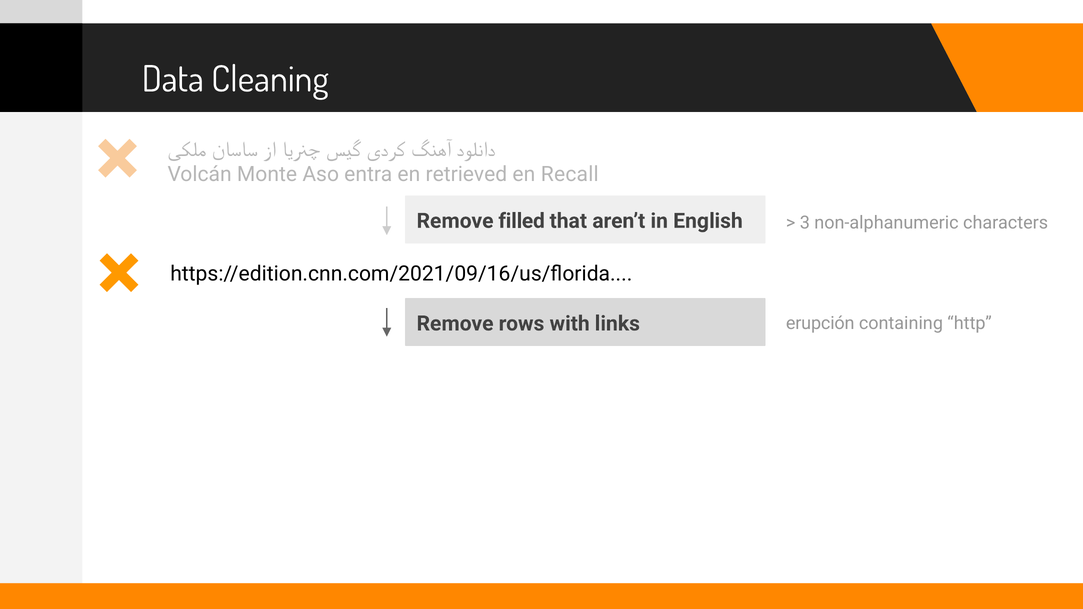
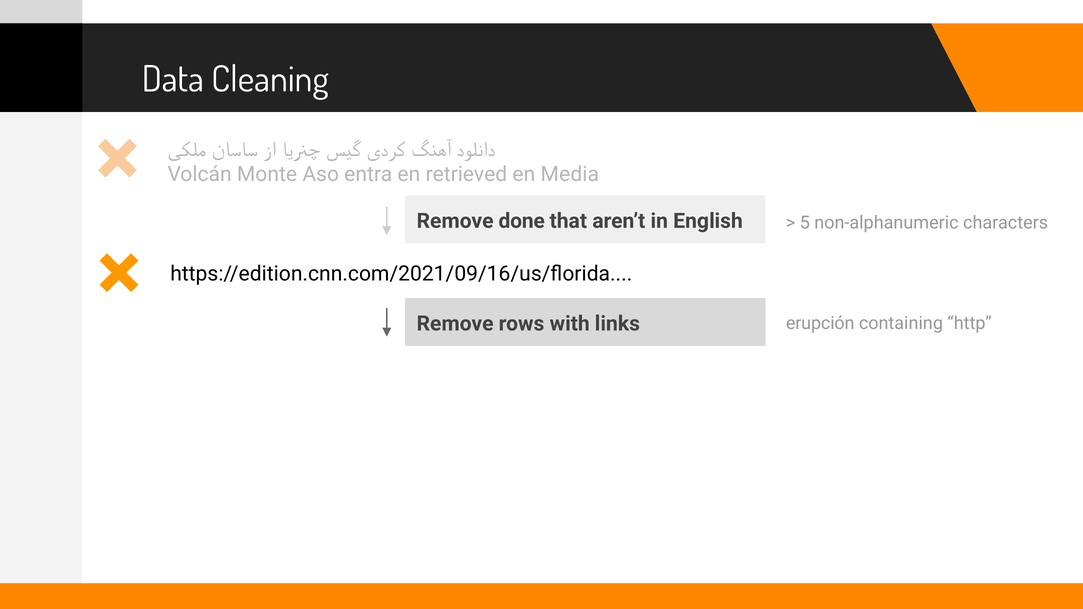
Recall: Recall -> Media
filled: filled -> done
3: 3 -> 5
